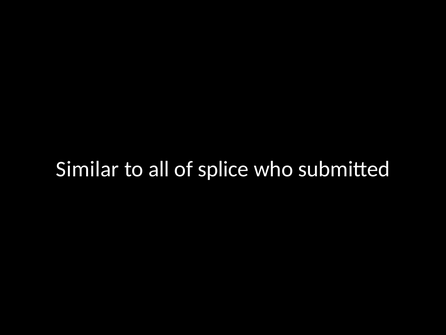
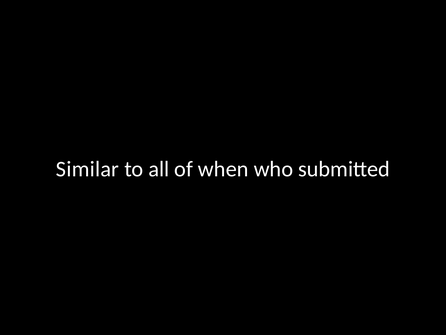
splice: splice -> when
